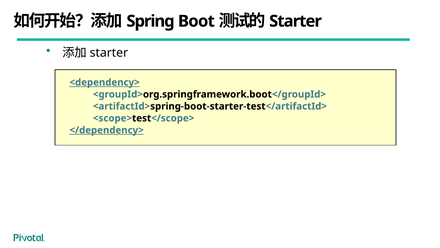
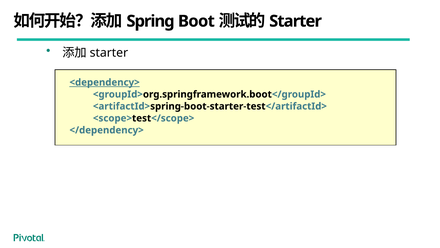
</dependency> underline: present -> none
